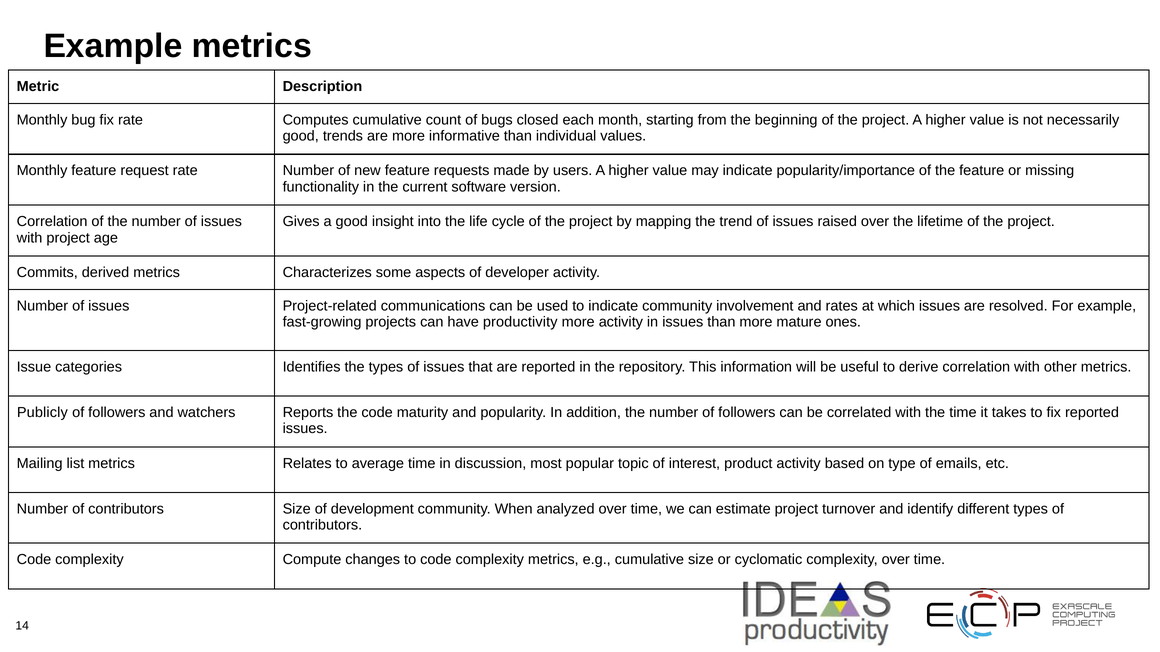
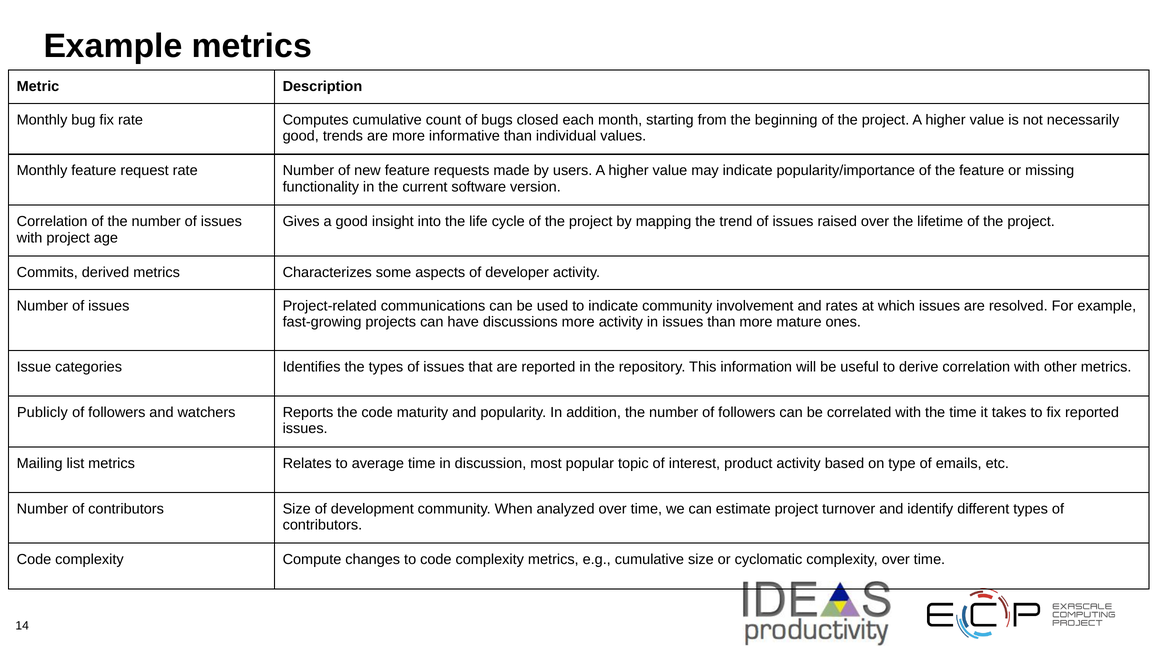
productivity: productivity -> discussions
